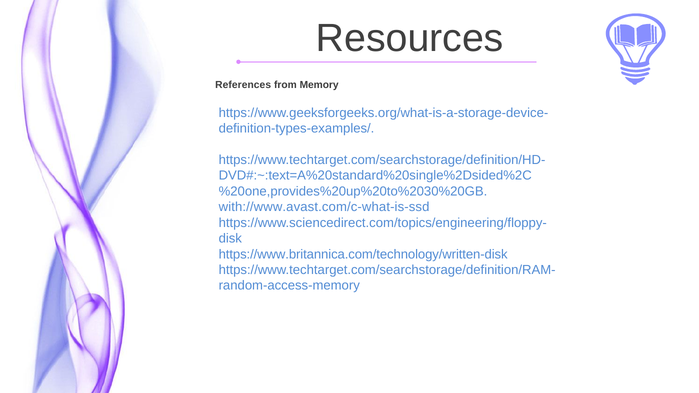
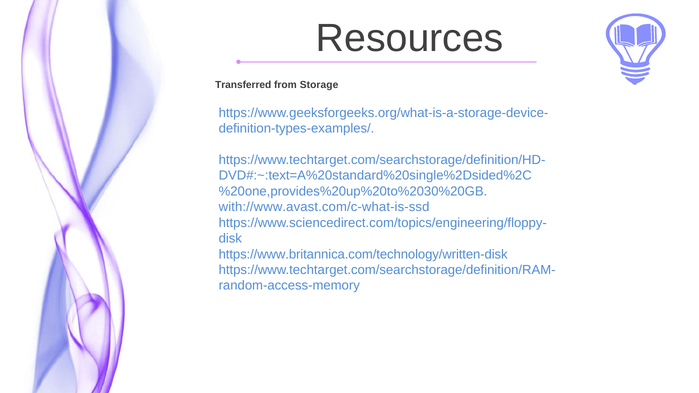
References: References -> Transferred
Memory: Memory -> Storage
